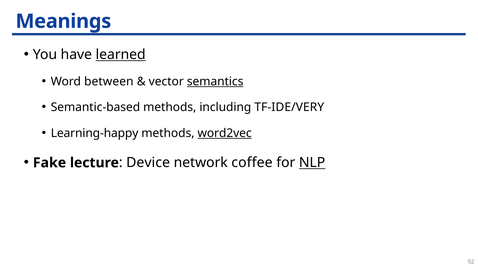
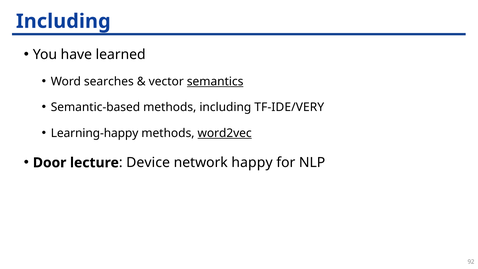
Meanings at (63, 21): Meanings -> Including
learned underline: present -> none
between: between -> searches
Fake: Fake -> Door
coffee: coffee -> happy
NLP underline: present -> none
